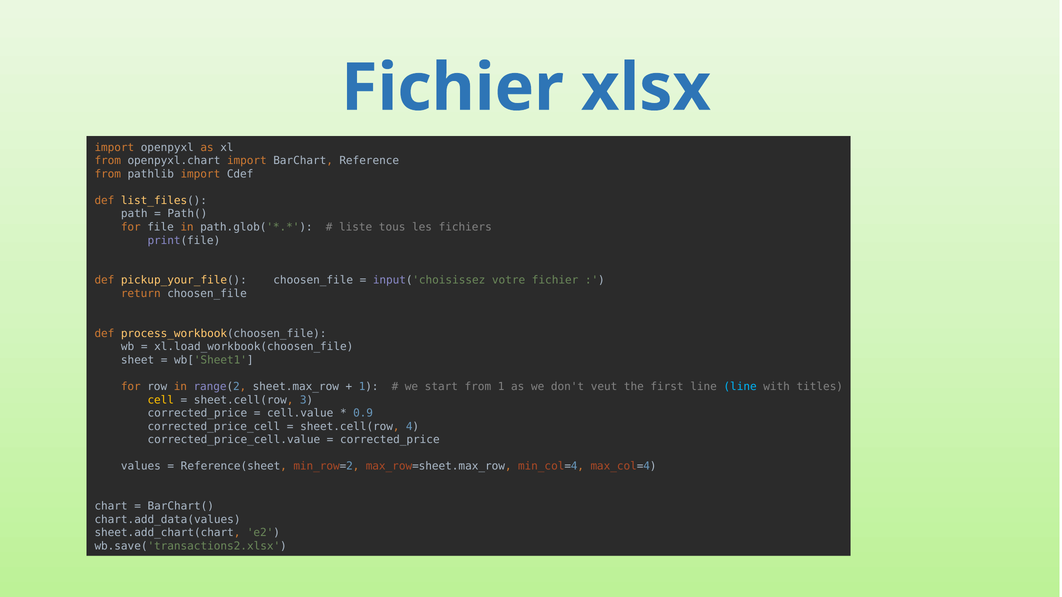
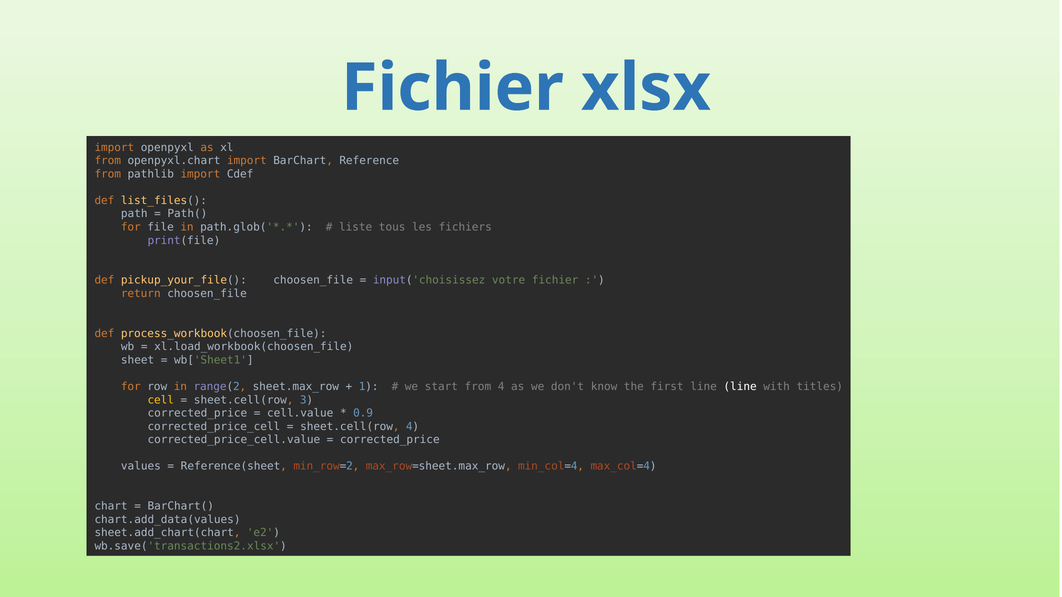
from 1: 1 -> 4
veut: veut -> know
line at (740, 387) colour: light blue -> white
